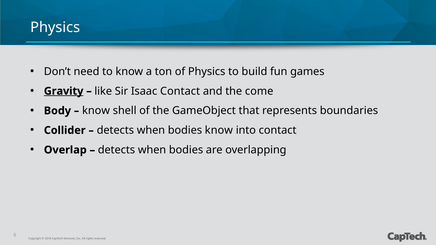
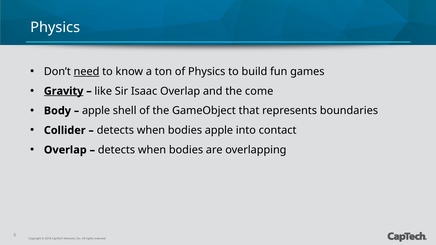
need underline: none -> present
Isaac Contact: Contact -> Overlap
know at (96, 111): know -> apple
bodies know: know -> apple
